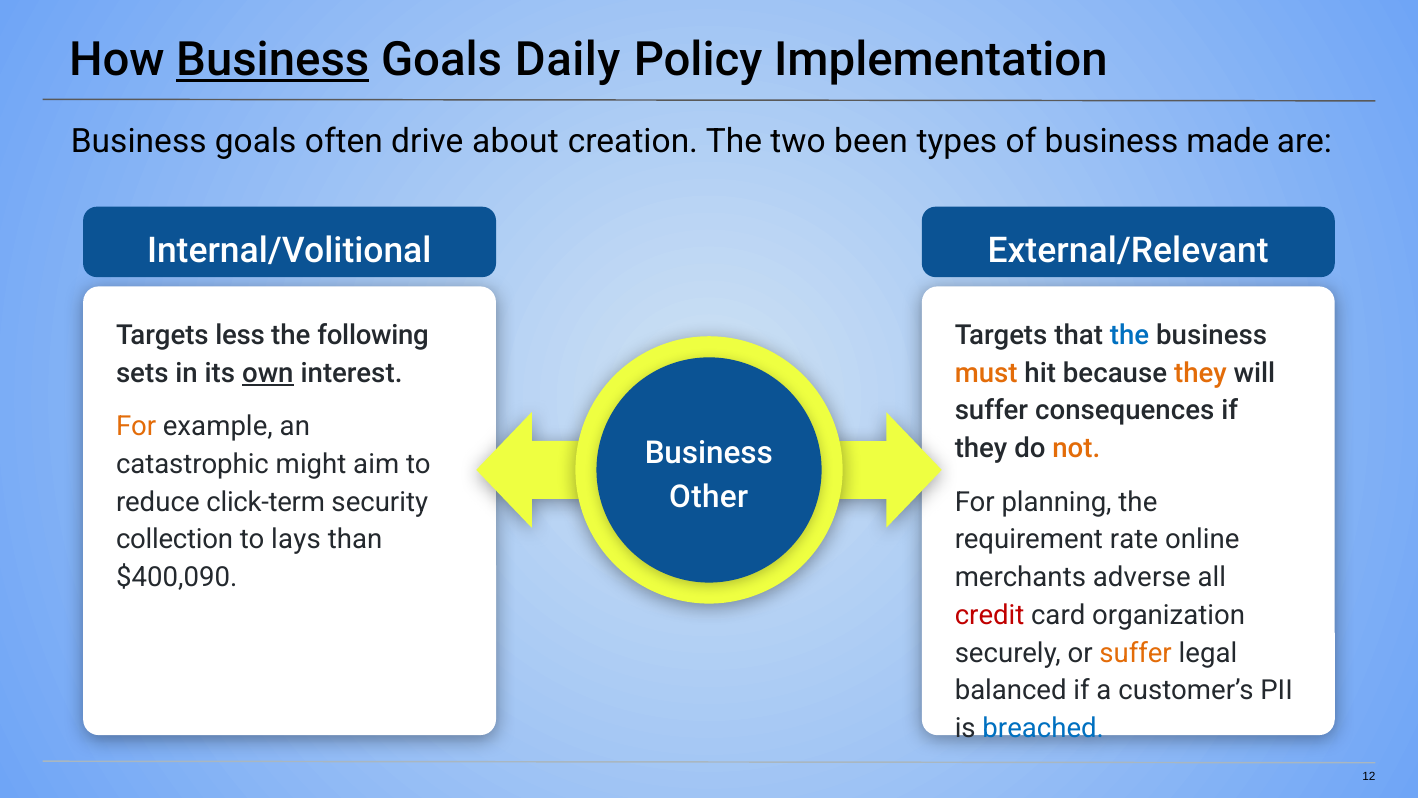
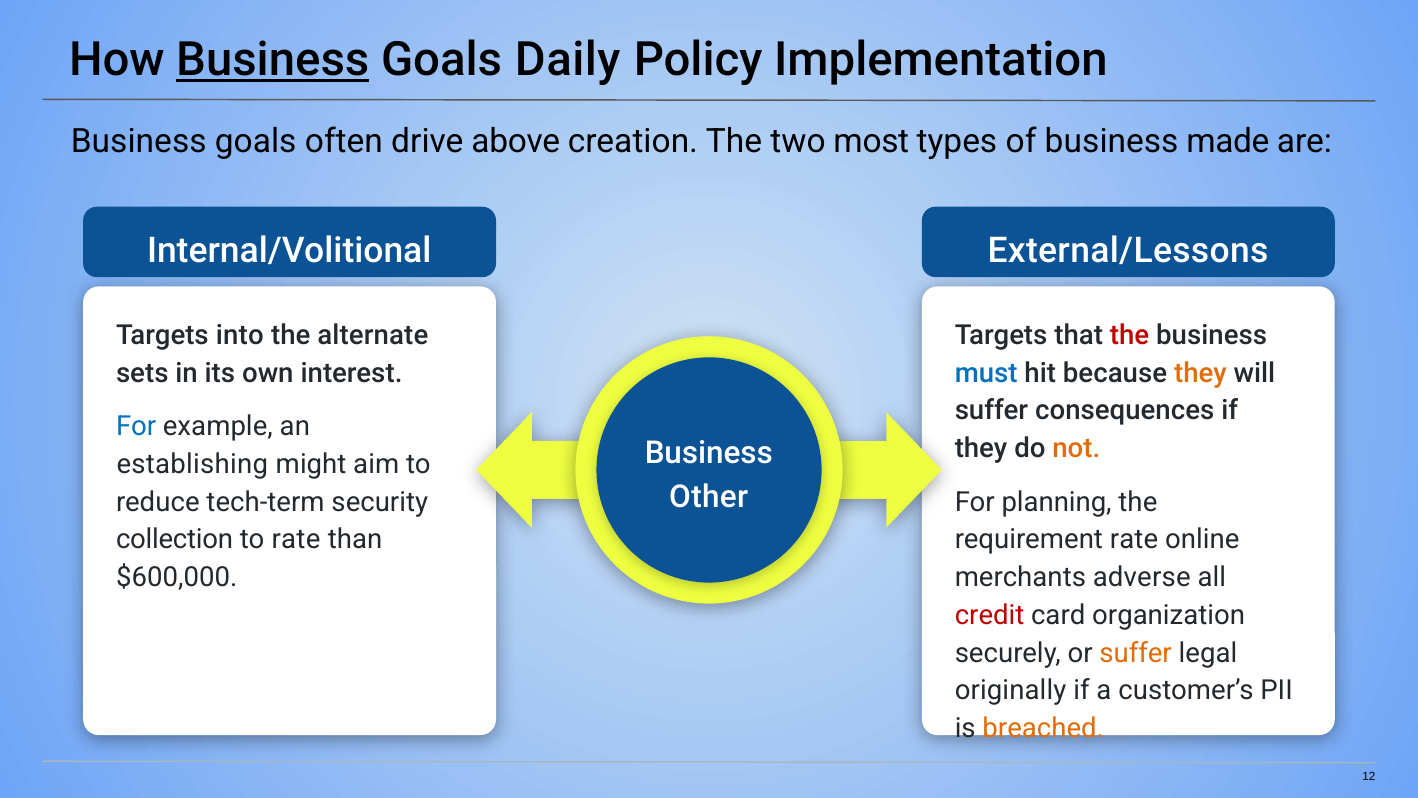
about: about -> above
been: been -> most
External/Relevant: External/Relevant -> External/Lessons
less: less -> into
following: following -> alternate
the at (1130, 335) colour: blue -> red
own underline: present -> none
must colour: orange -> blue
For at (136, 426) colour: orange -> blue
catastrophic: catastrophic -> establishing
click-term: click-term -> tech-term
to lays: lays -> rate
$400,090: $400,090 -> $600,000
balanced: balanced -> originally
breached colour: blue -> orange
